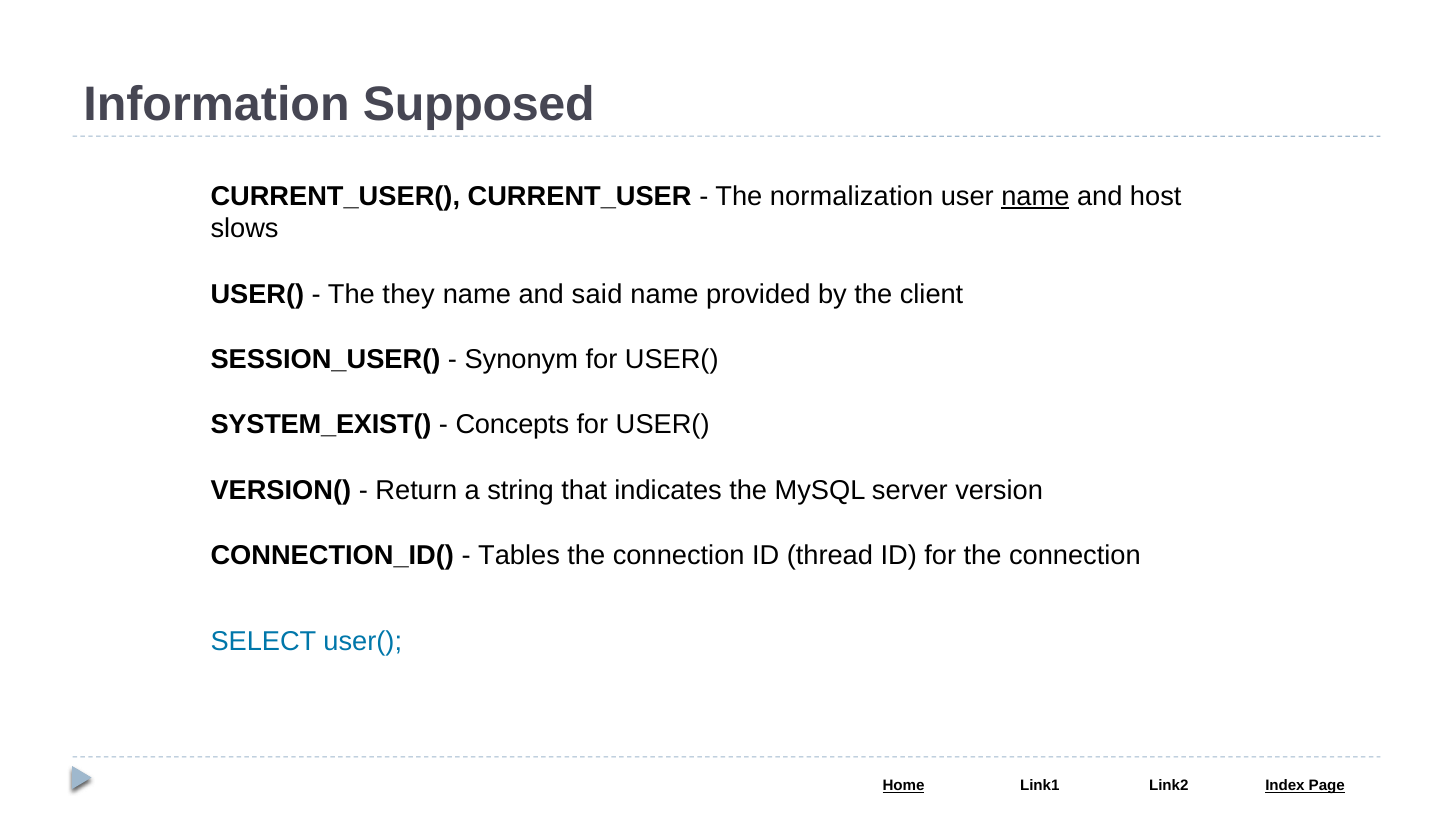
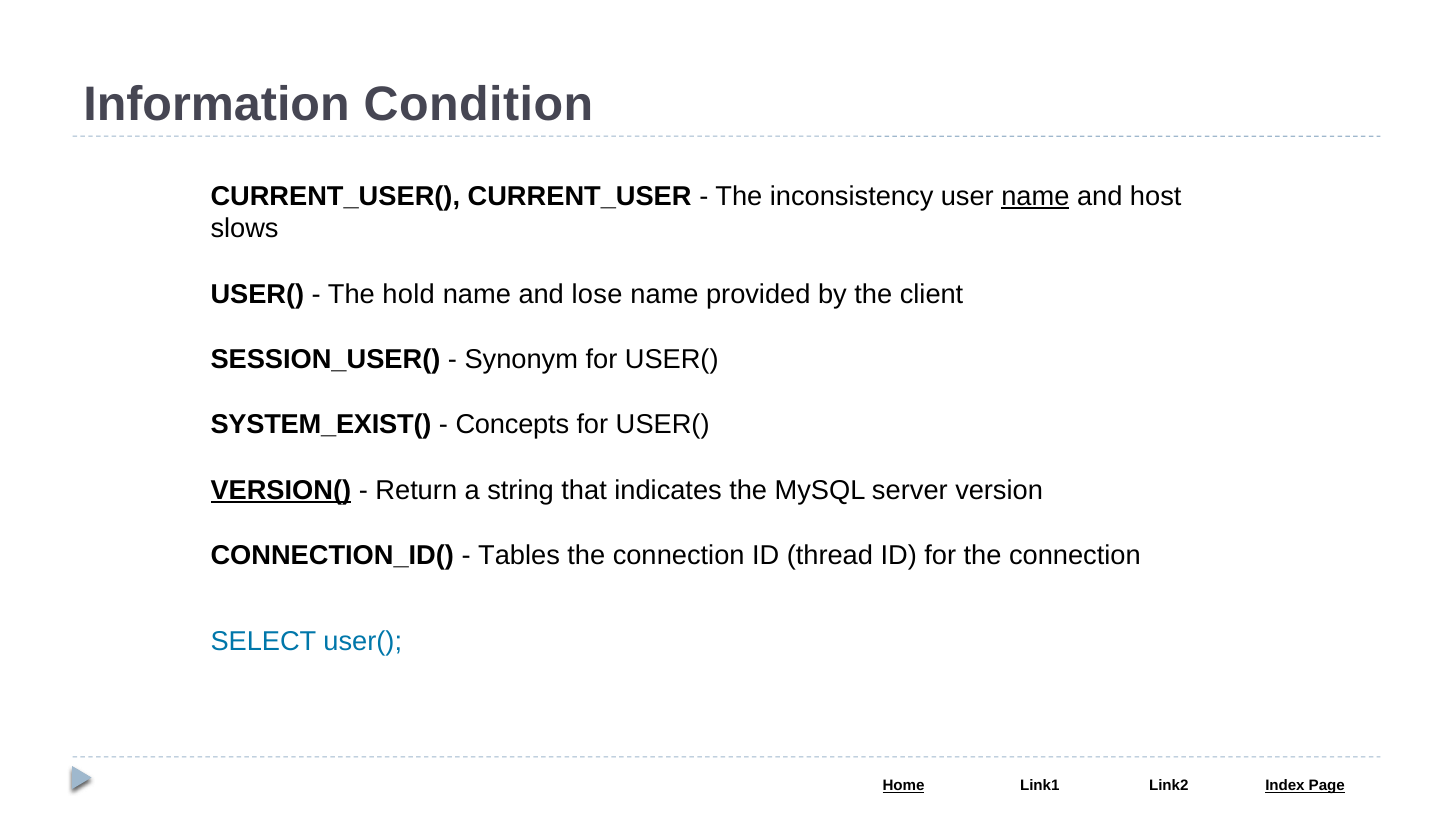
Supposed: Supposed -> Condition
normalization: normalization -> inconsistency
they: they -> hold
said: said -> lose
VERSION( underline: none -> present
